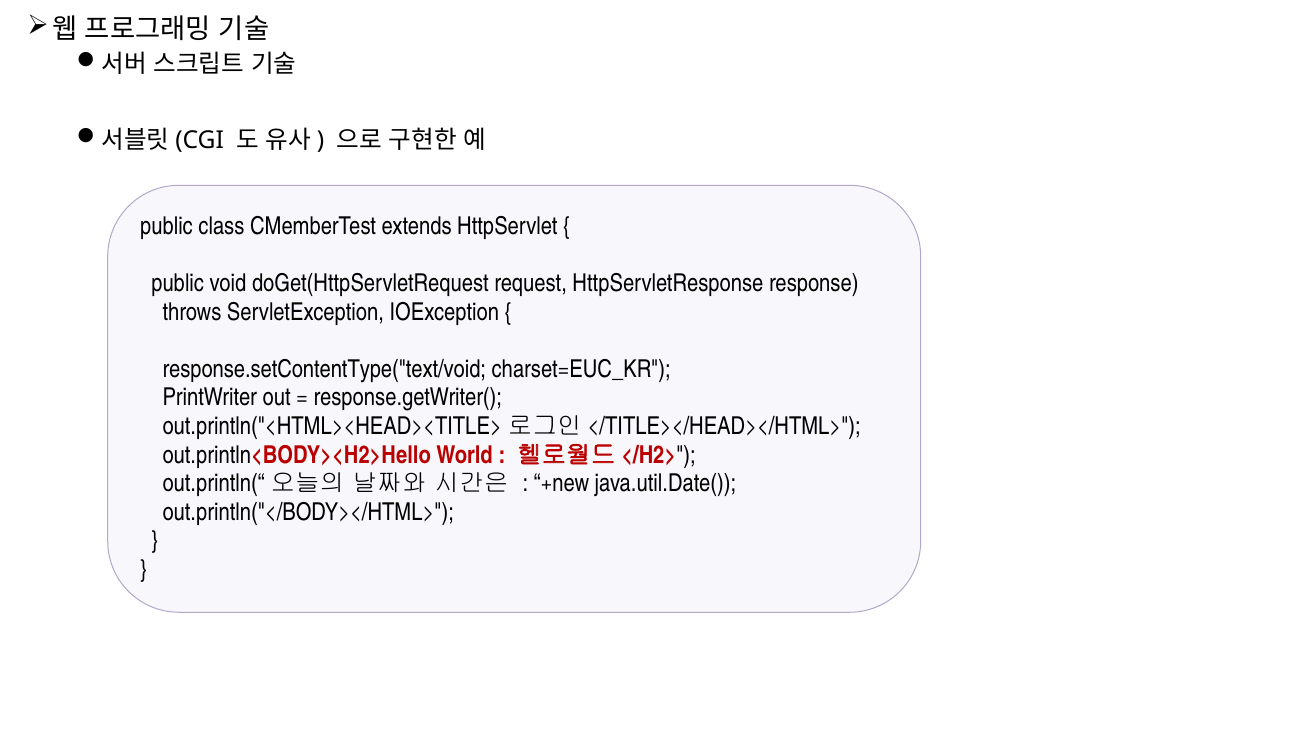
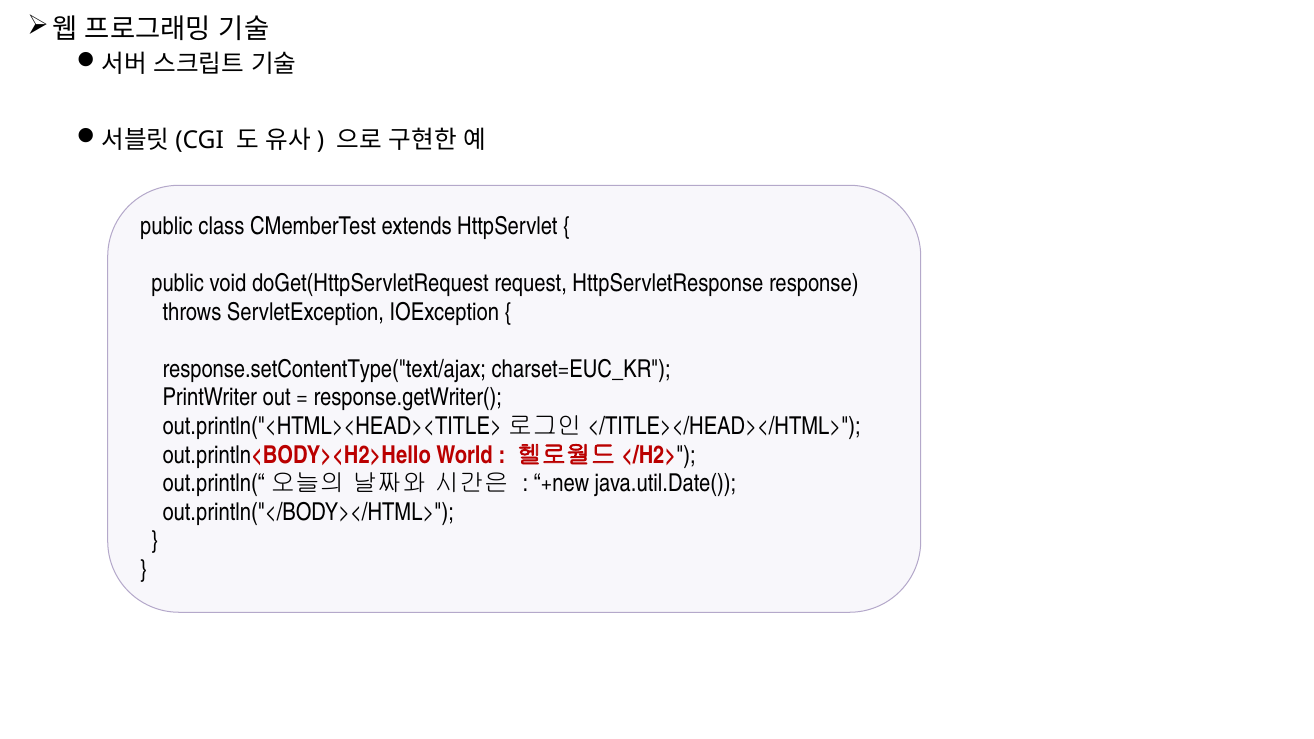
response.setContentType("text/void: response.setContentType("text/void -> response.setContentType("text/ajax
